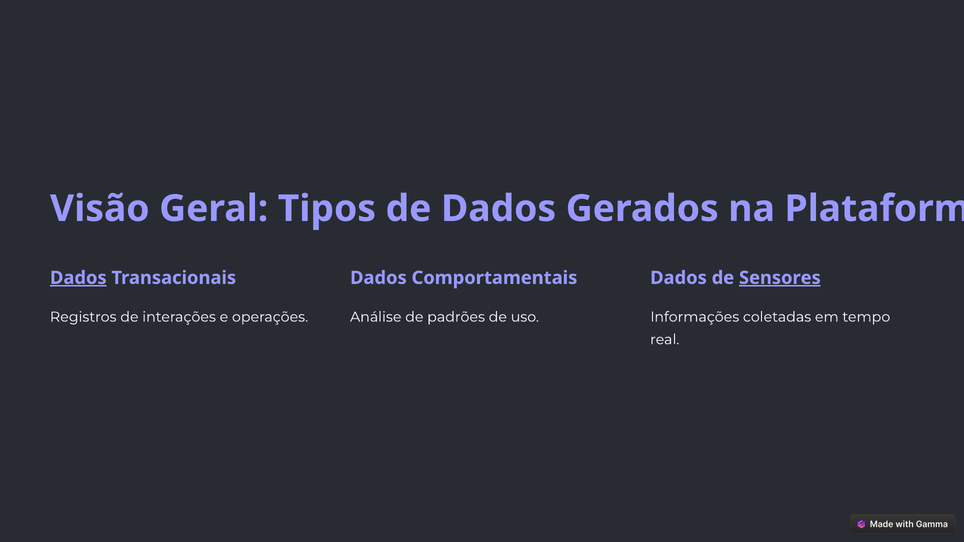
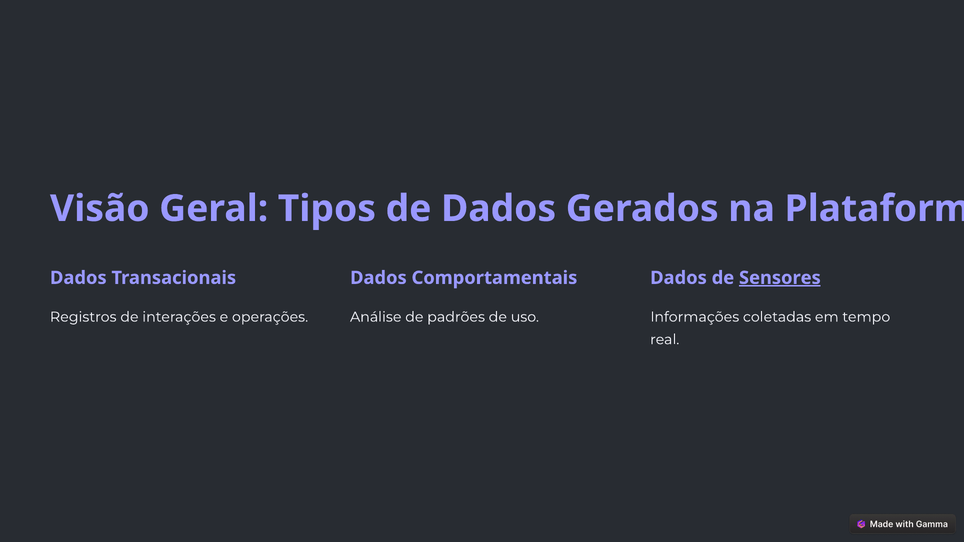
Dados at (78, 278) underline: present -> none
